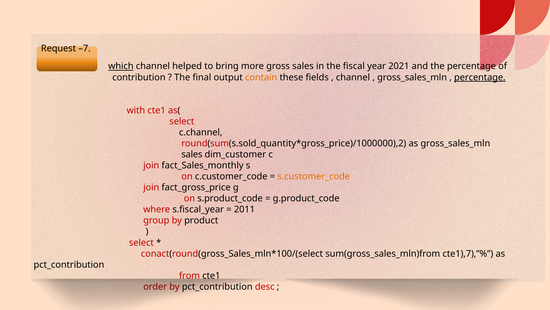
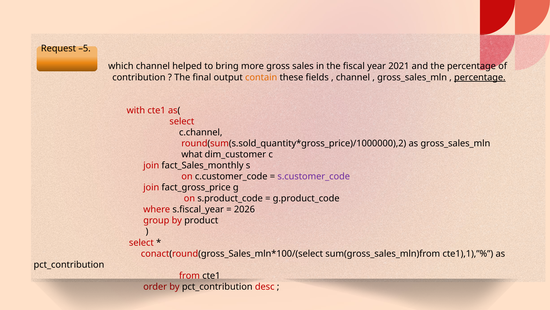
–7: –7 -> –5
which underline: present -> none
sales at (192, 154): sales -> what
s.customer_code colour: orange -> purple
2011: 2011 -> 2026
cte1),7),”%: cte1),7),”% -> cte1),1),”%
